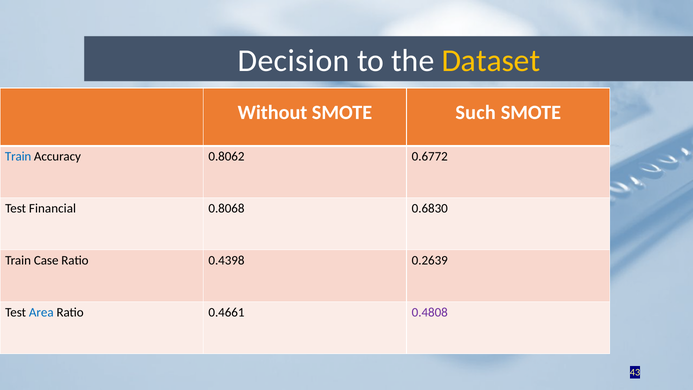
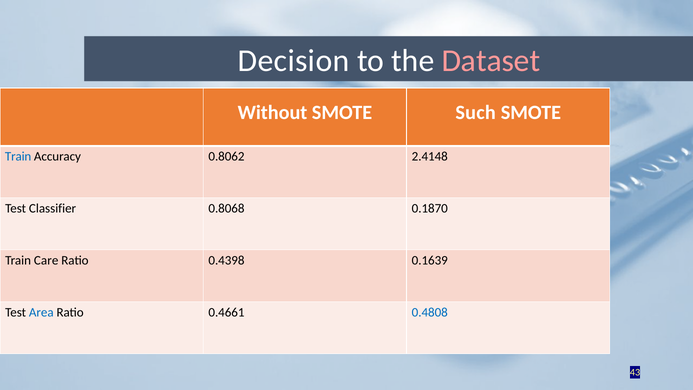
Dataset colour: yellow -> pink
0.6772: 0.6772 -> 2.4148
Financial: Financial -> Classifier
0.6830: 0.6830 -> 0.1870
Case: Case -> Care
0.2639: 0.2639 -> 0.1639
0.4808 colour: purple -> blue
